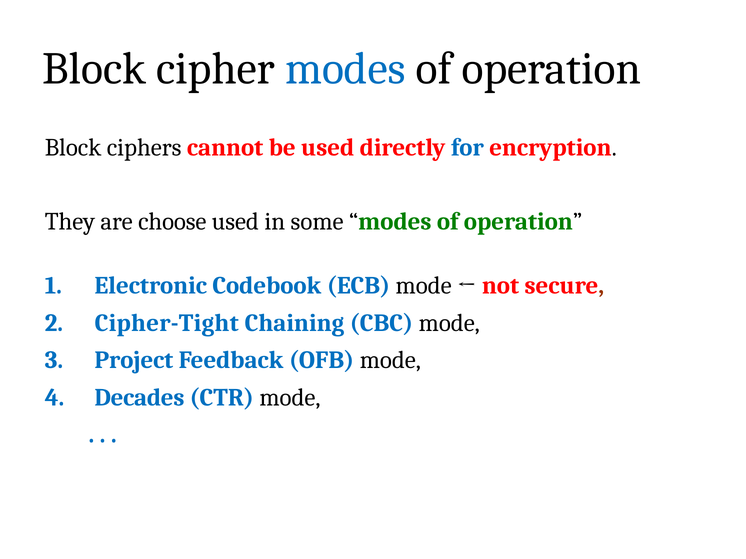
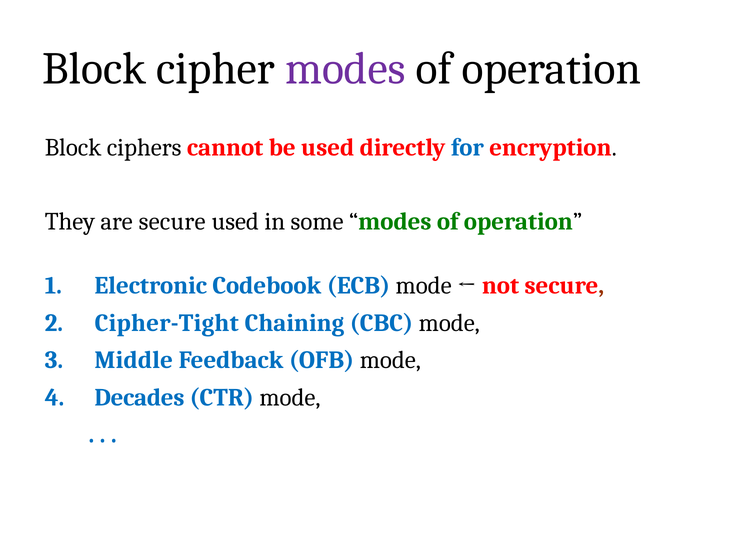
modes at (345, 69) colour: blue -> purple
are choose: choose -> secure
Project: Project -> Middle
